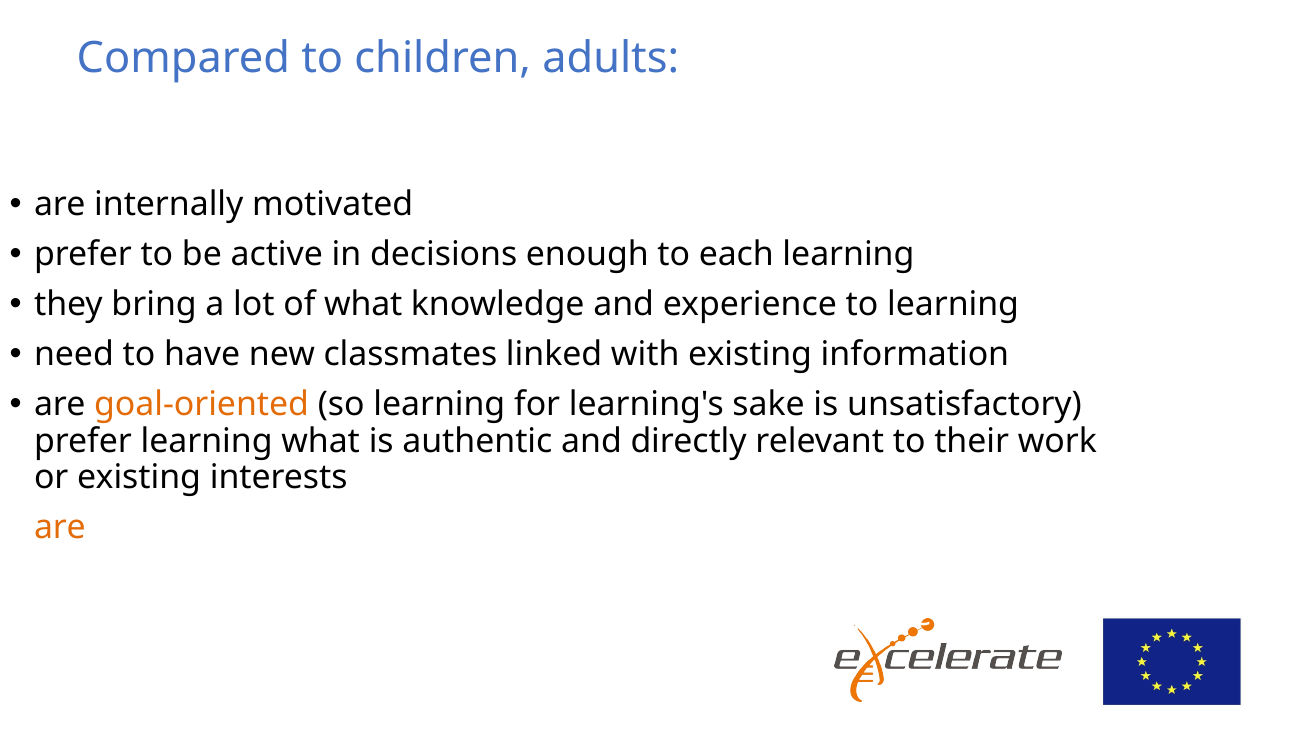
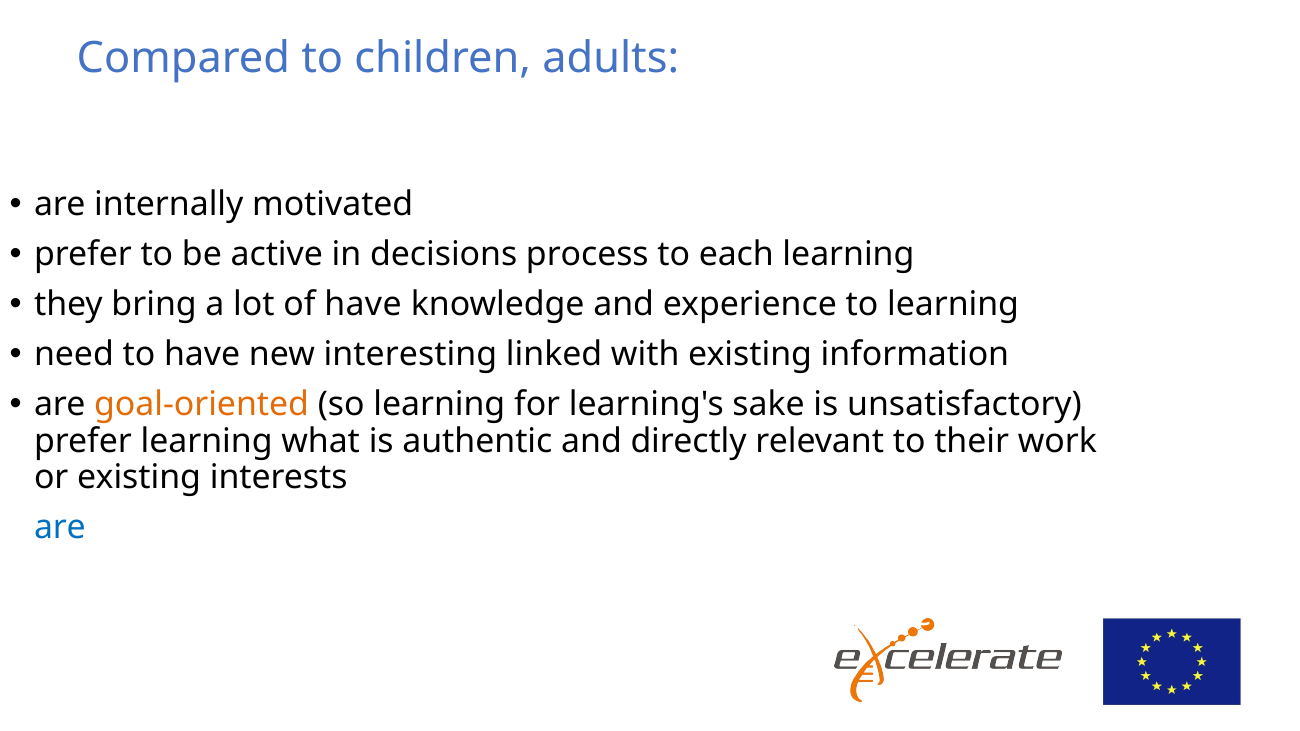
enough: enough -> process
of what: what -> have
classmates: classmates -> interesting
are at (60, 528) colour: orange -> blue
